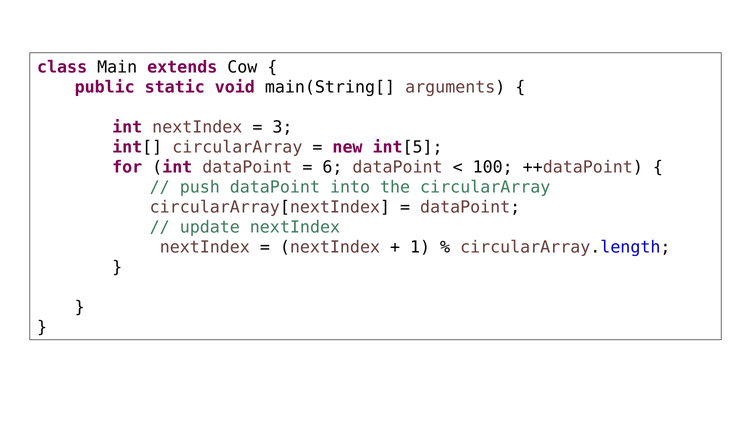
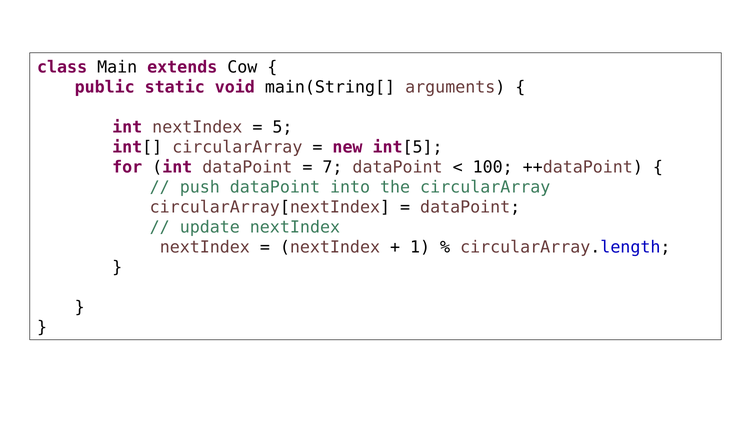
3: 3 -> 5
6: 6 -> 7
